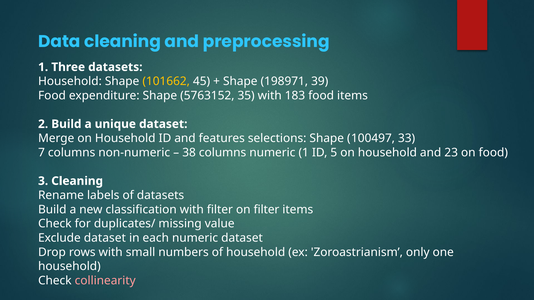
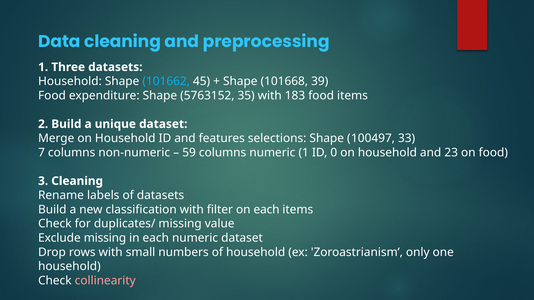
101662 colour: yellow -> light blue
198971: 198971 -> 101668
38: 38 -> 59
5: 5 -> 0
on filter: filter -> each
Exclude dataset: dataset -> missing
